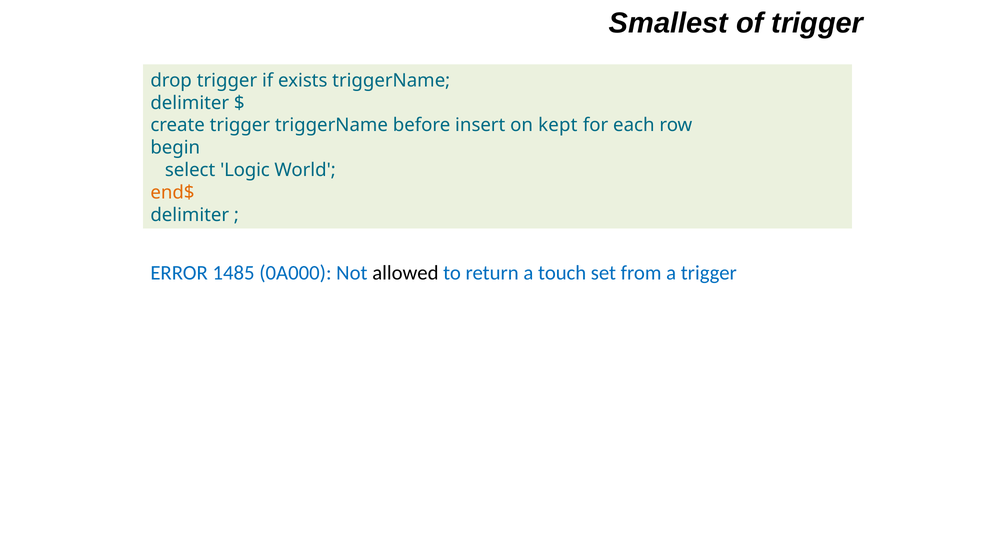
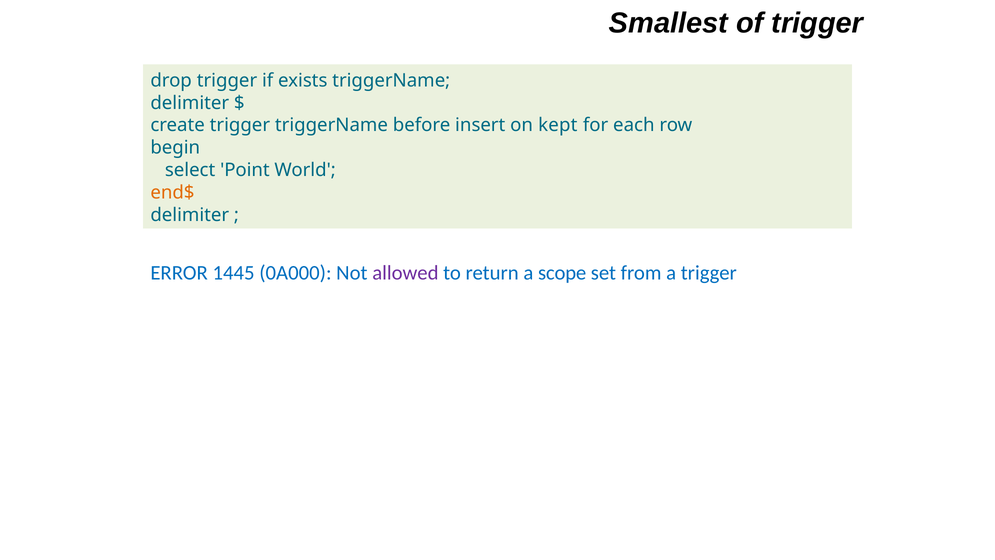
Logic: Logic -> Point
1485: 1485 -> 1445
allowed colour: black -> purple
touch: touch -> scope
